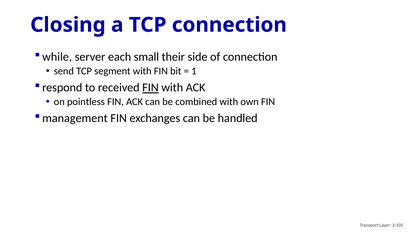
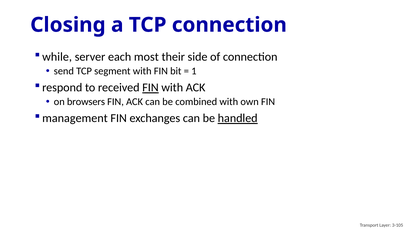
small: small -> most
pointless: pointless -> browsers
handled underline: none -> present
